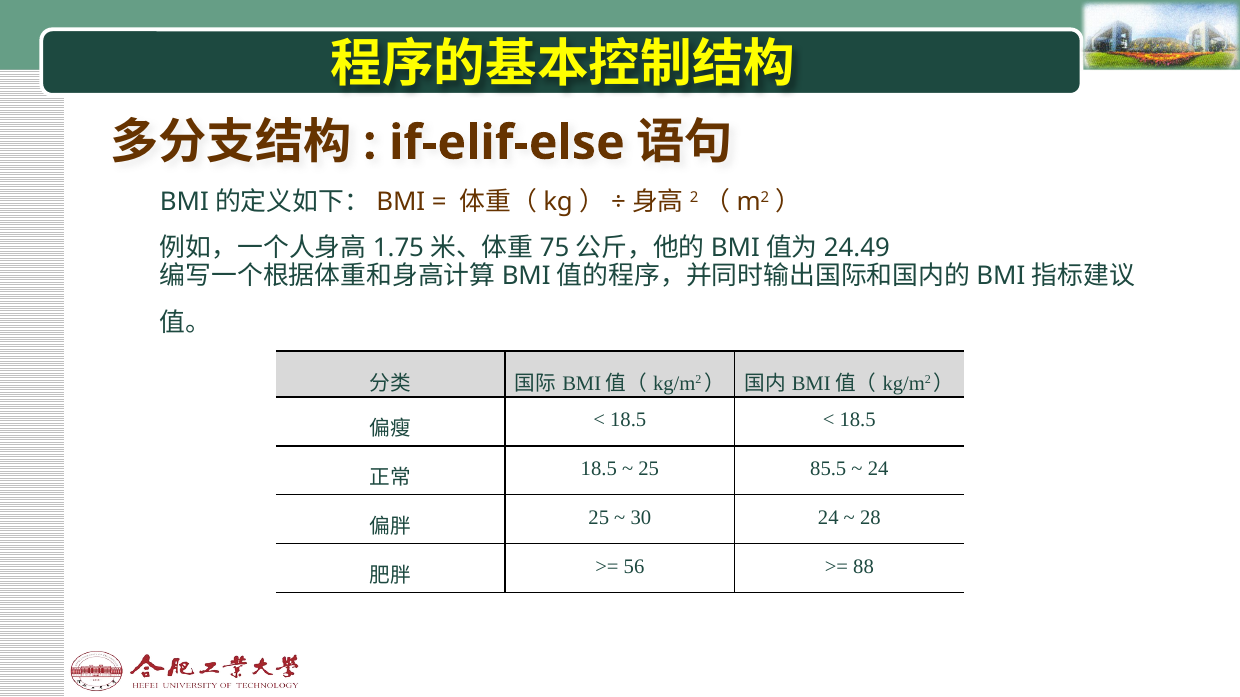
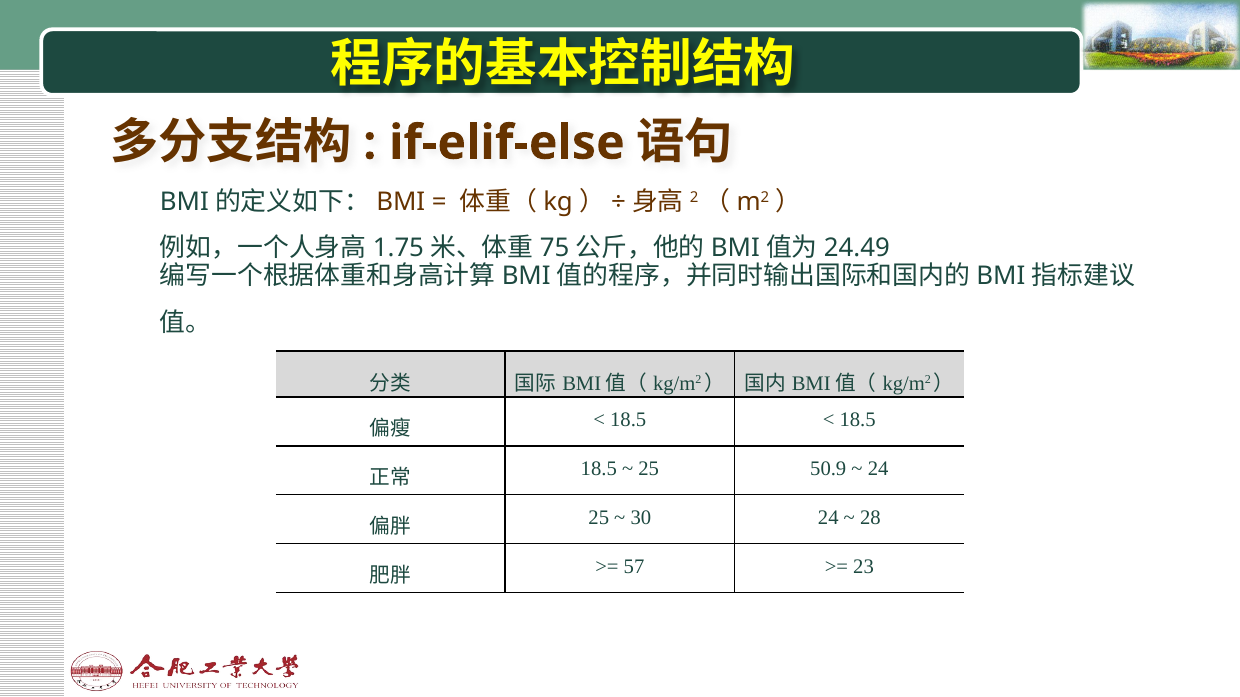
85.5: 85.5 -> 50.9
56: 56 -> 57
88: 88 -> 23
